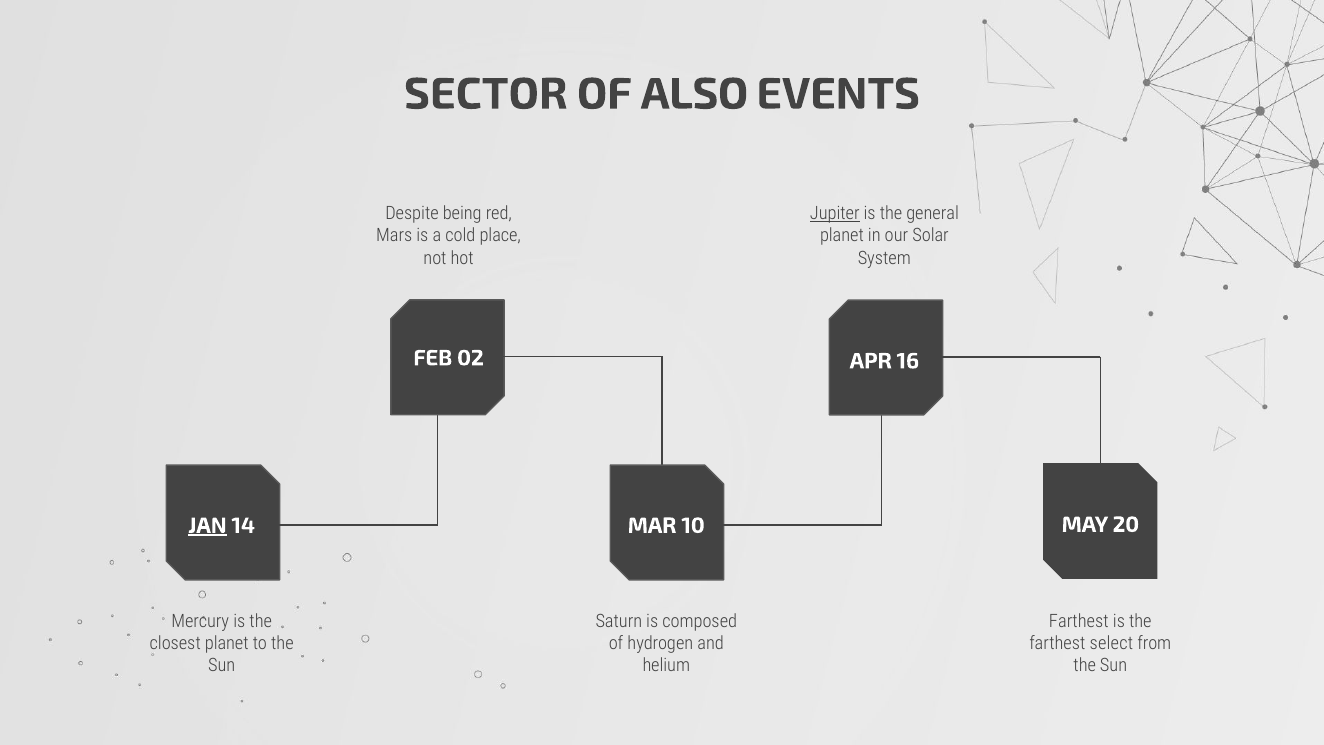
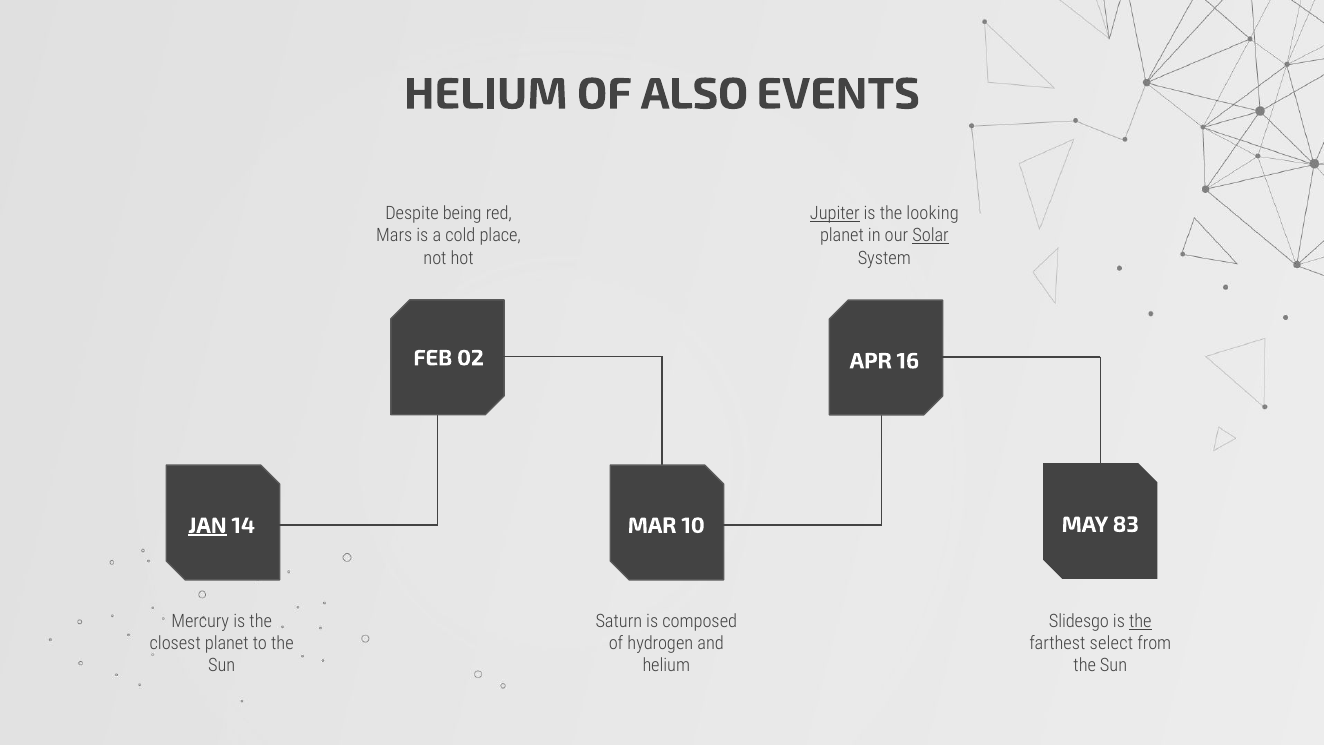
SECTOR at (486, 94): SECTOR -> HELIUM
general: general -> looking
Solar underline: none -> present
20: 20 -> 83
Farthest at (1079, 621): Farthest -> Slidesgo
the at (1140, 621) underline: none -> present
